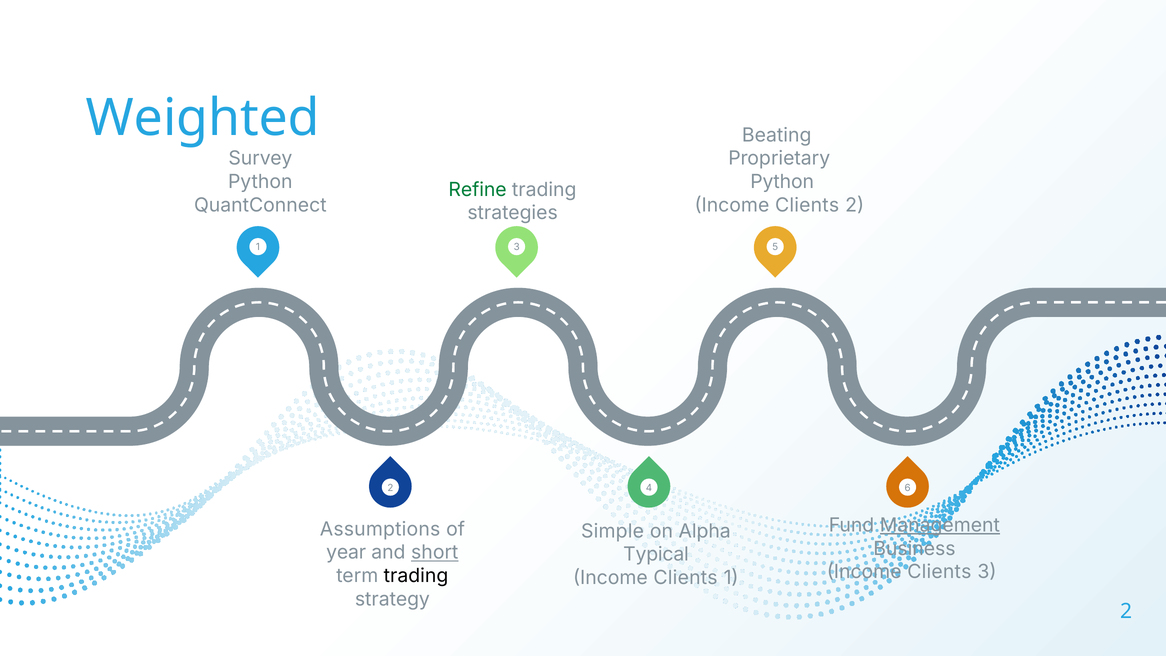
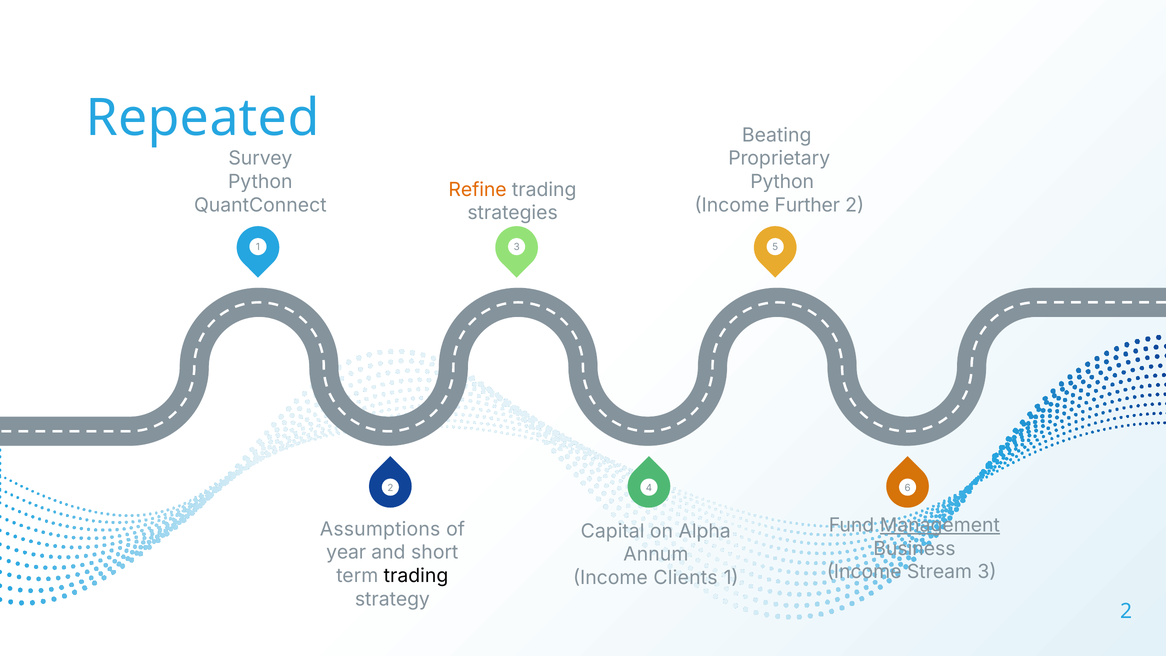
Weighted: Weighted -> Repeated
Refine colour: green -> orange
Clients at (807, 205): Clients -> Further
Simple: Simple -> Capital
short underline: present -> none
Typical: Typical -> Annum
Clients at (939, 572): Clients -> Stream
